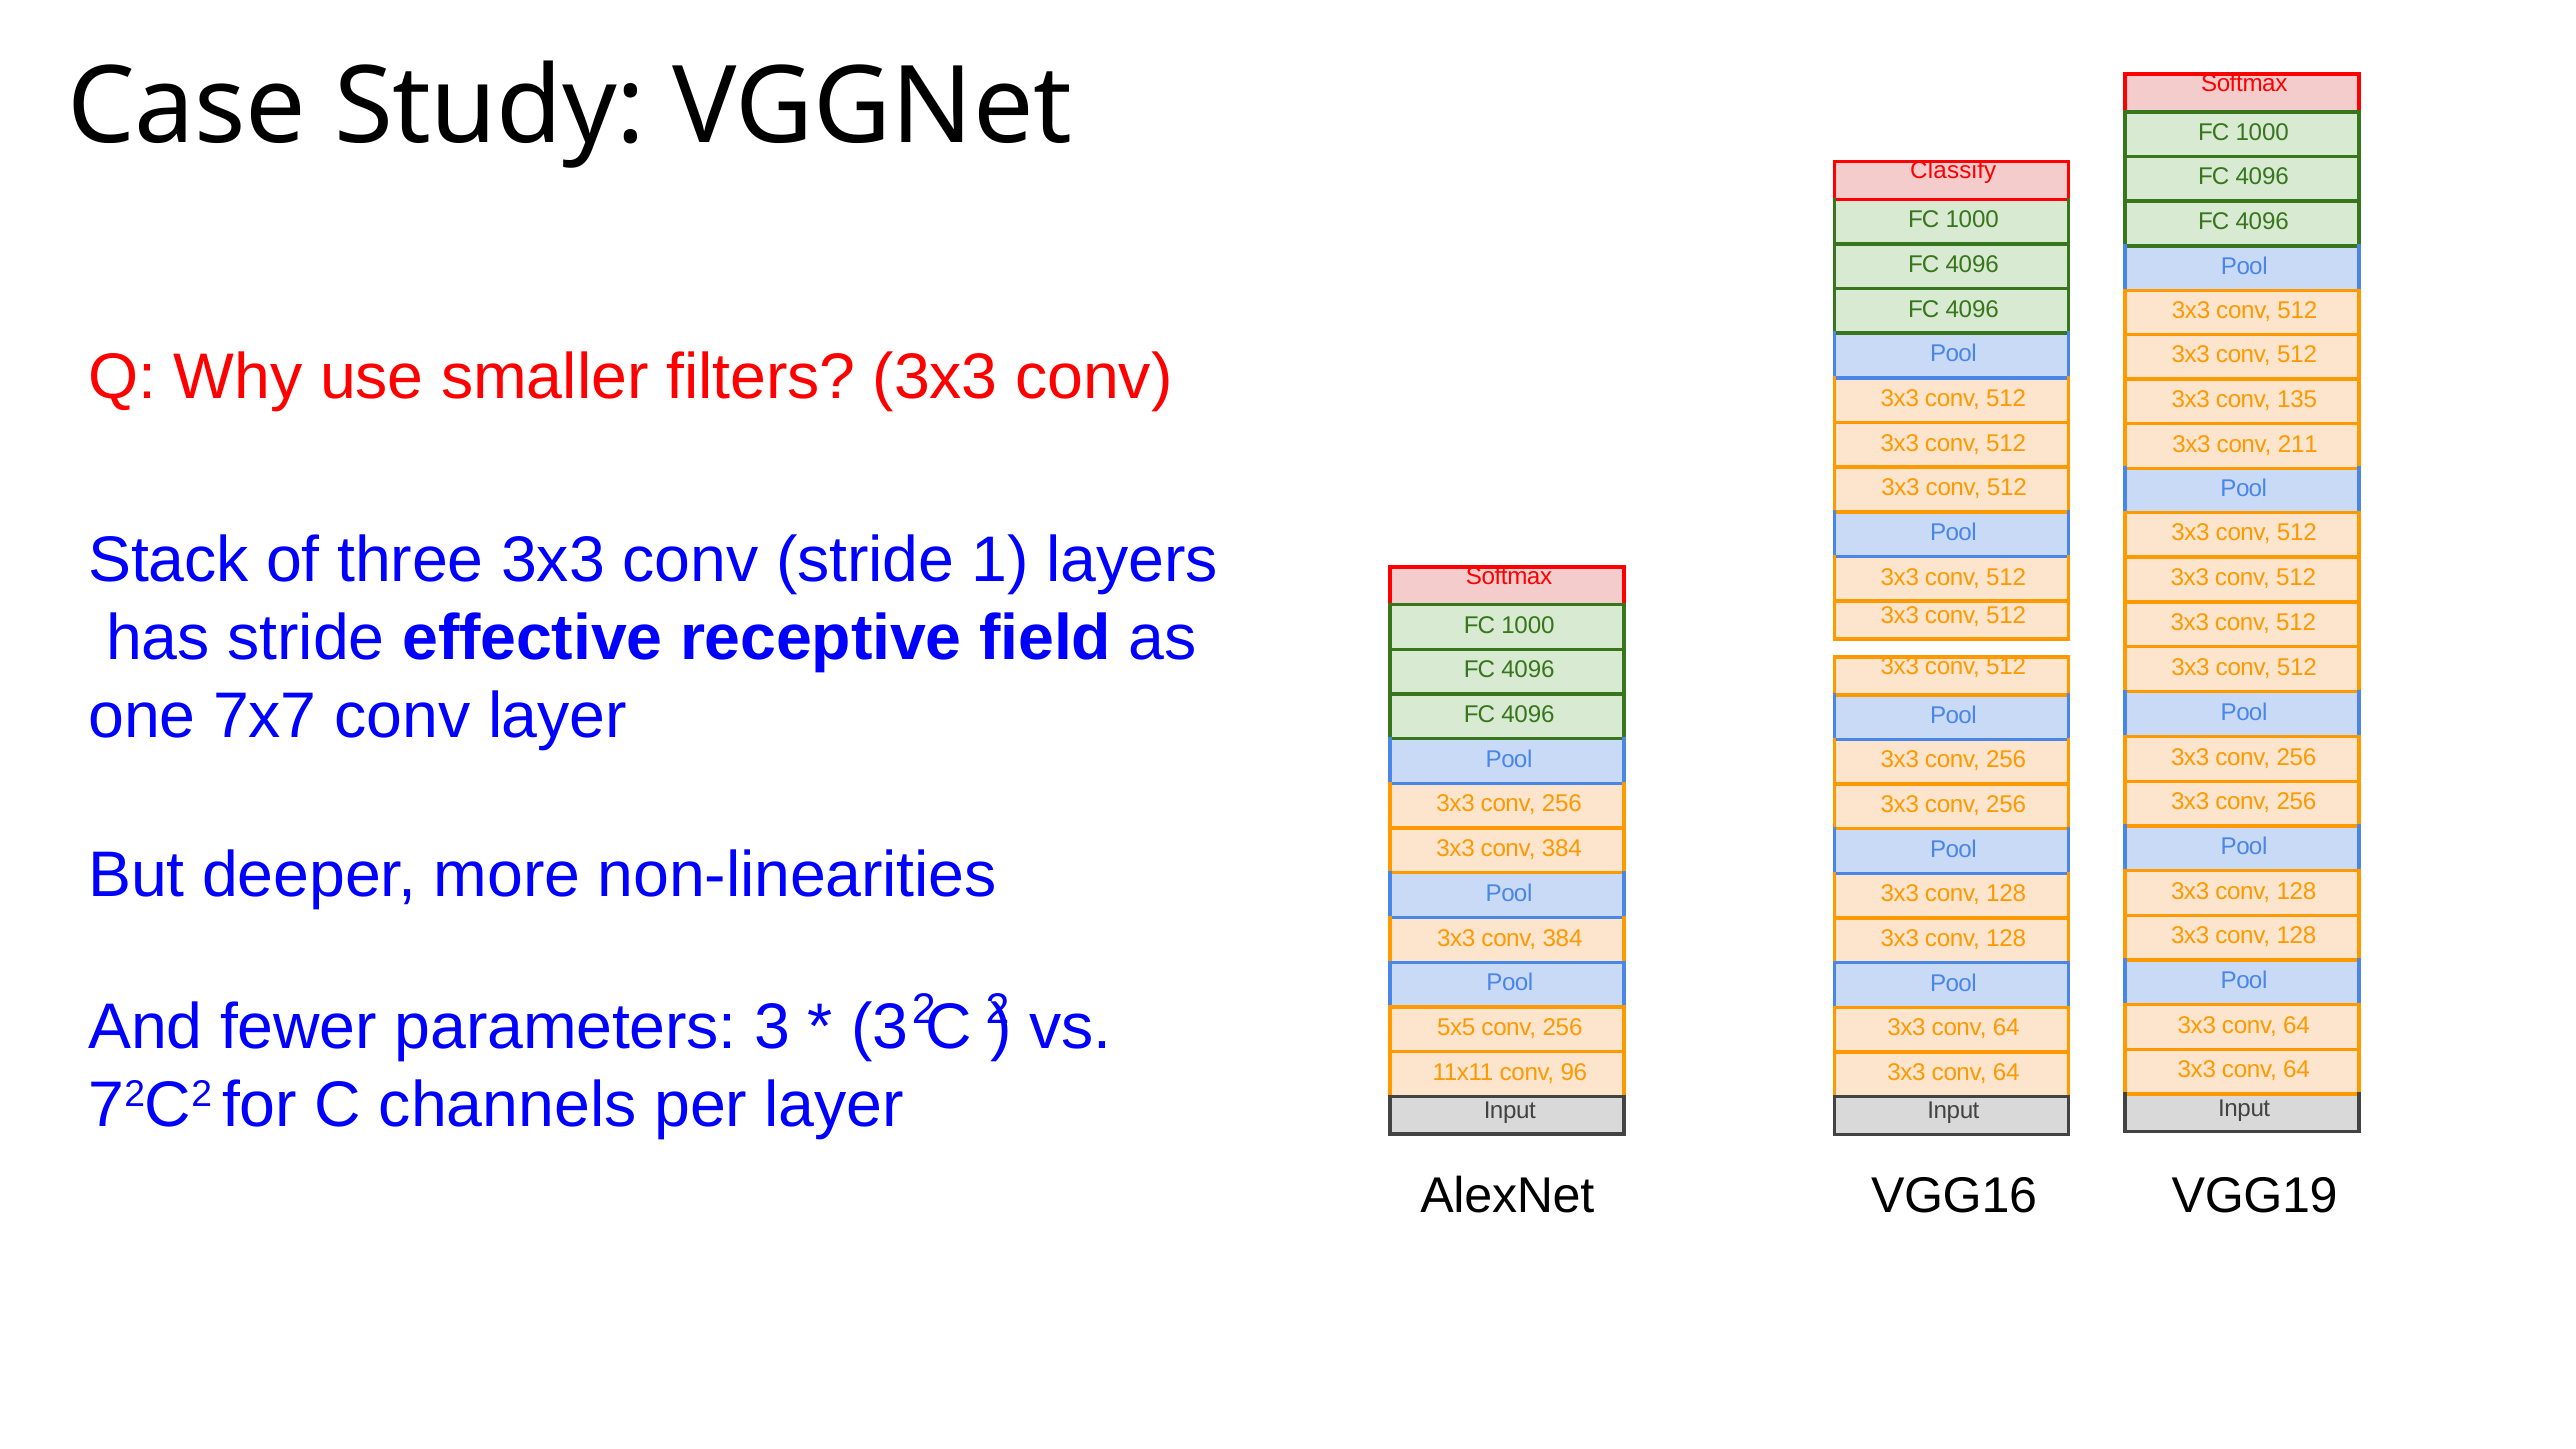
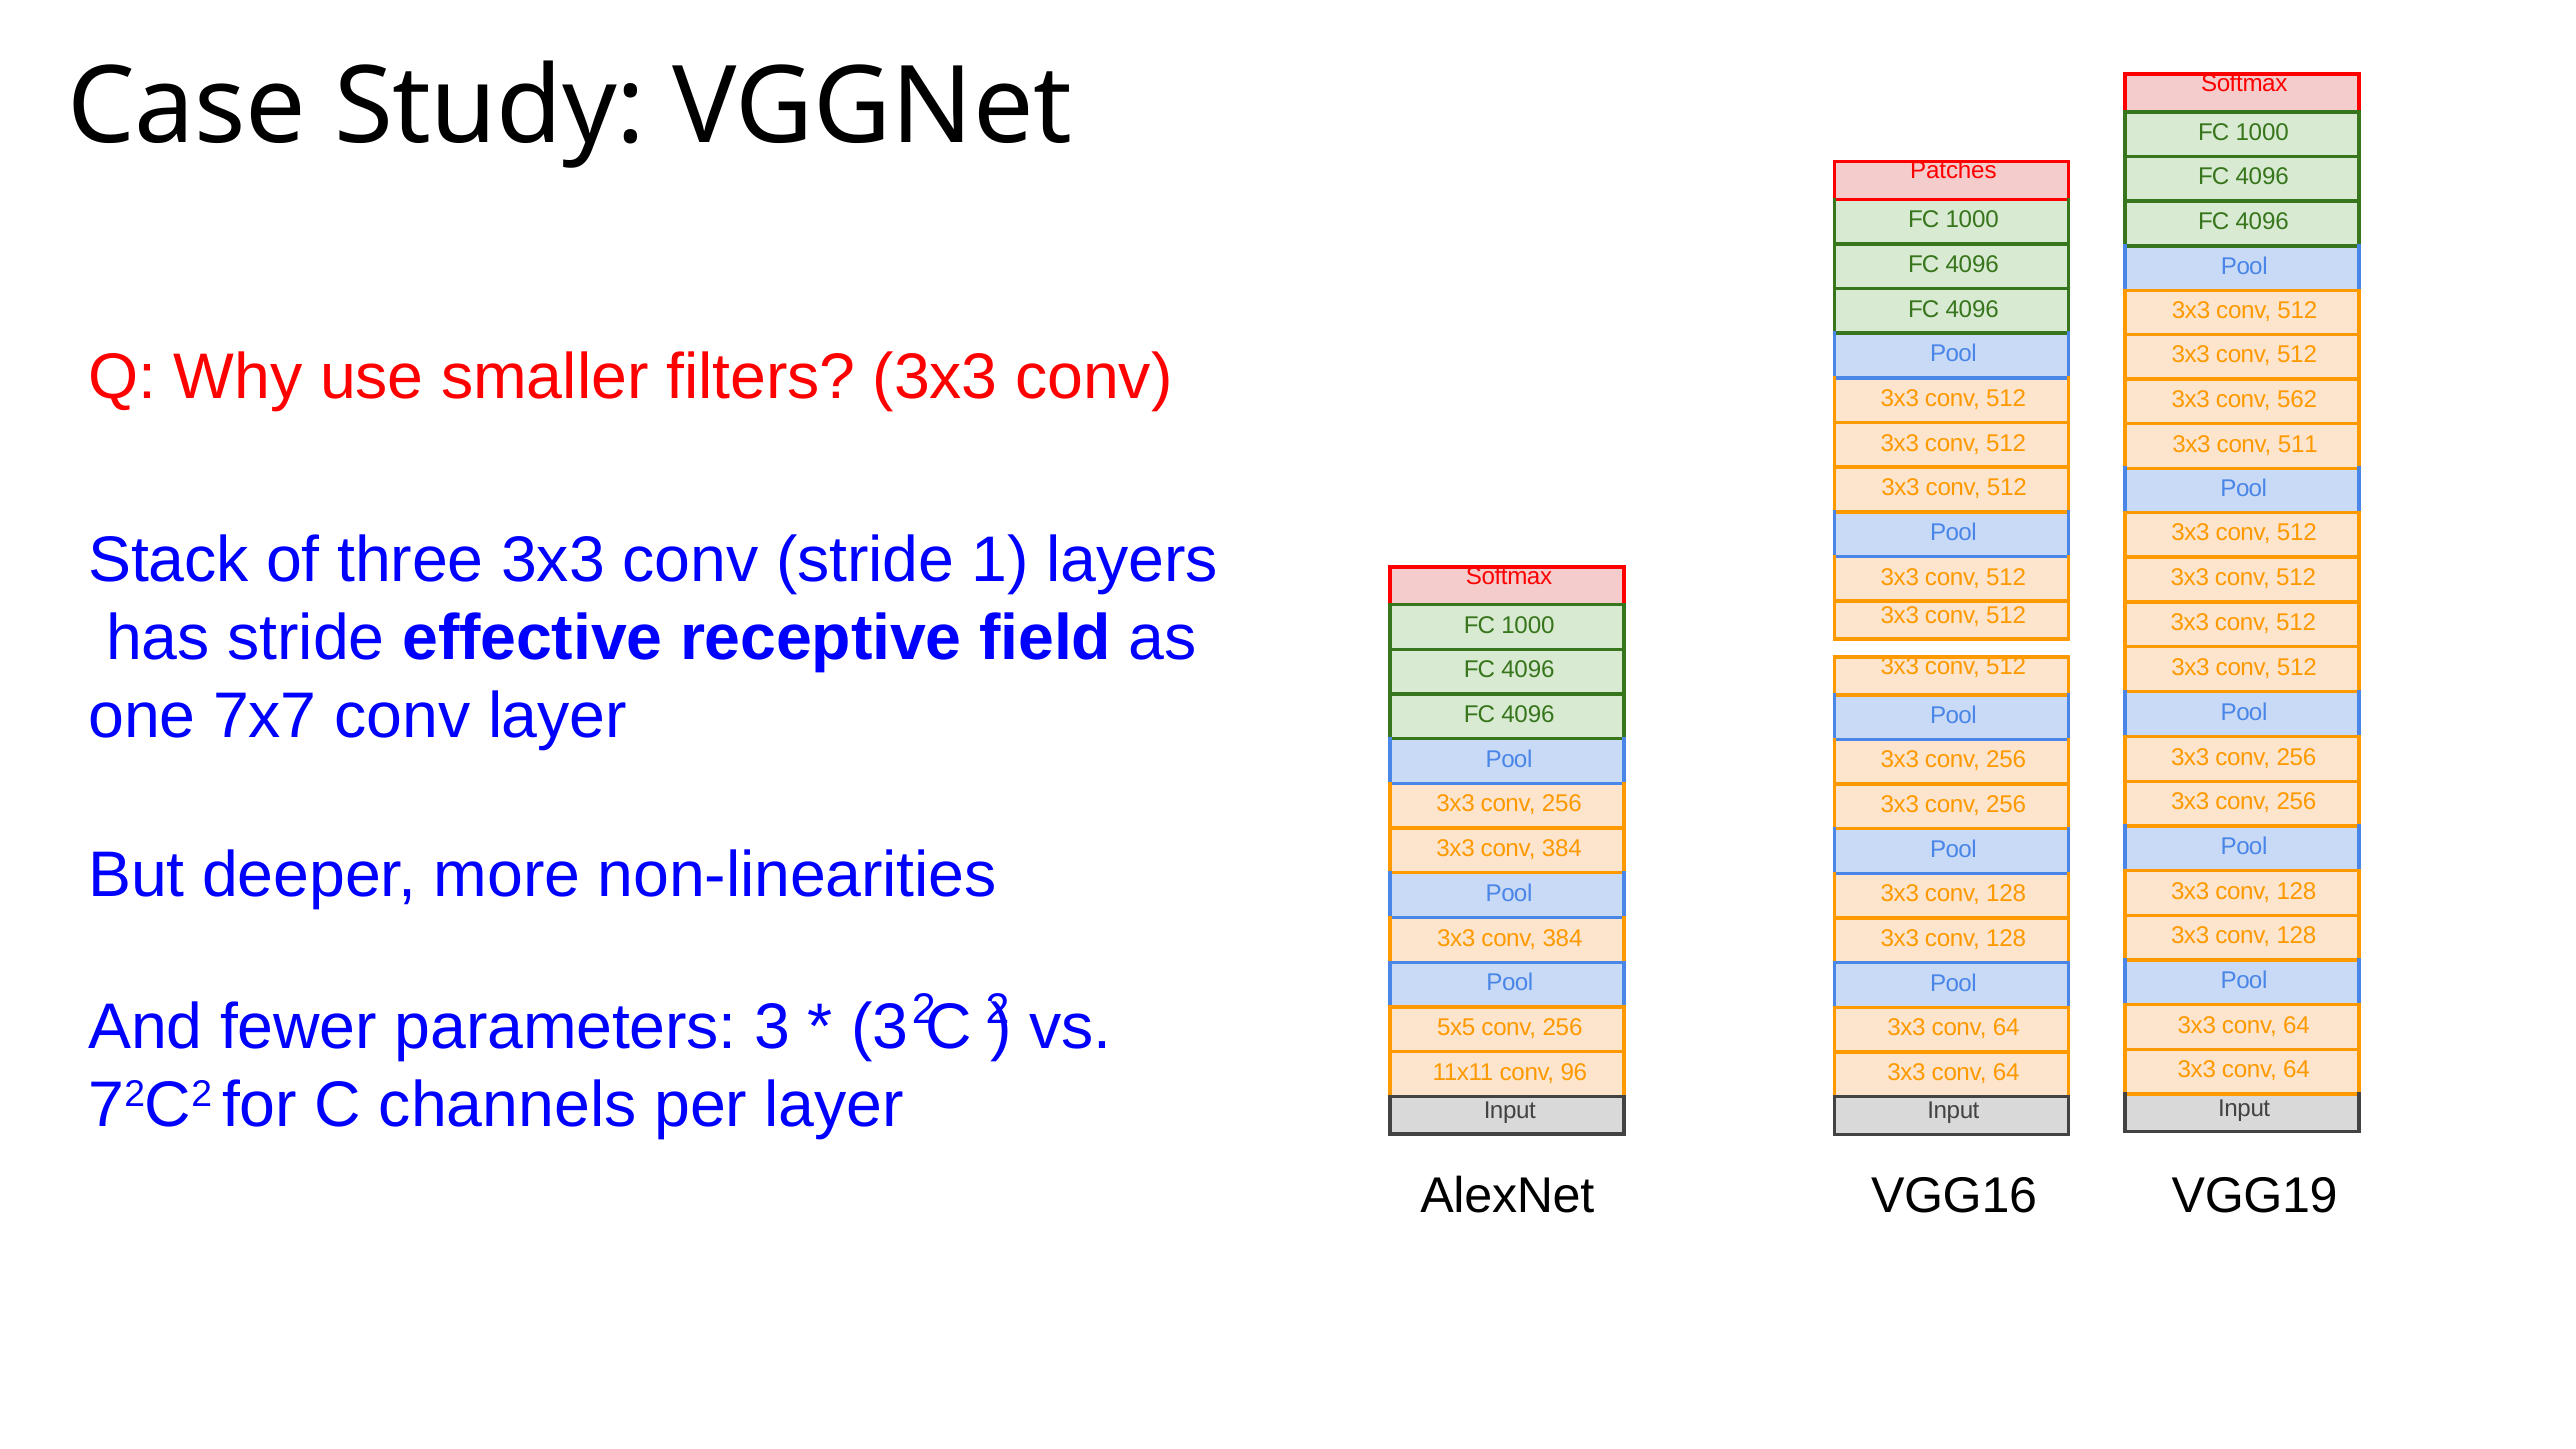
Classify: Classify -> Patches
135: 135 -> 562
211: 211 -> 511
